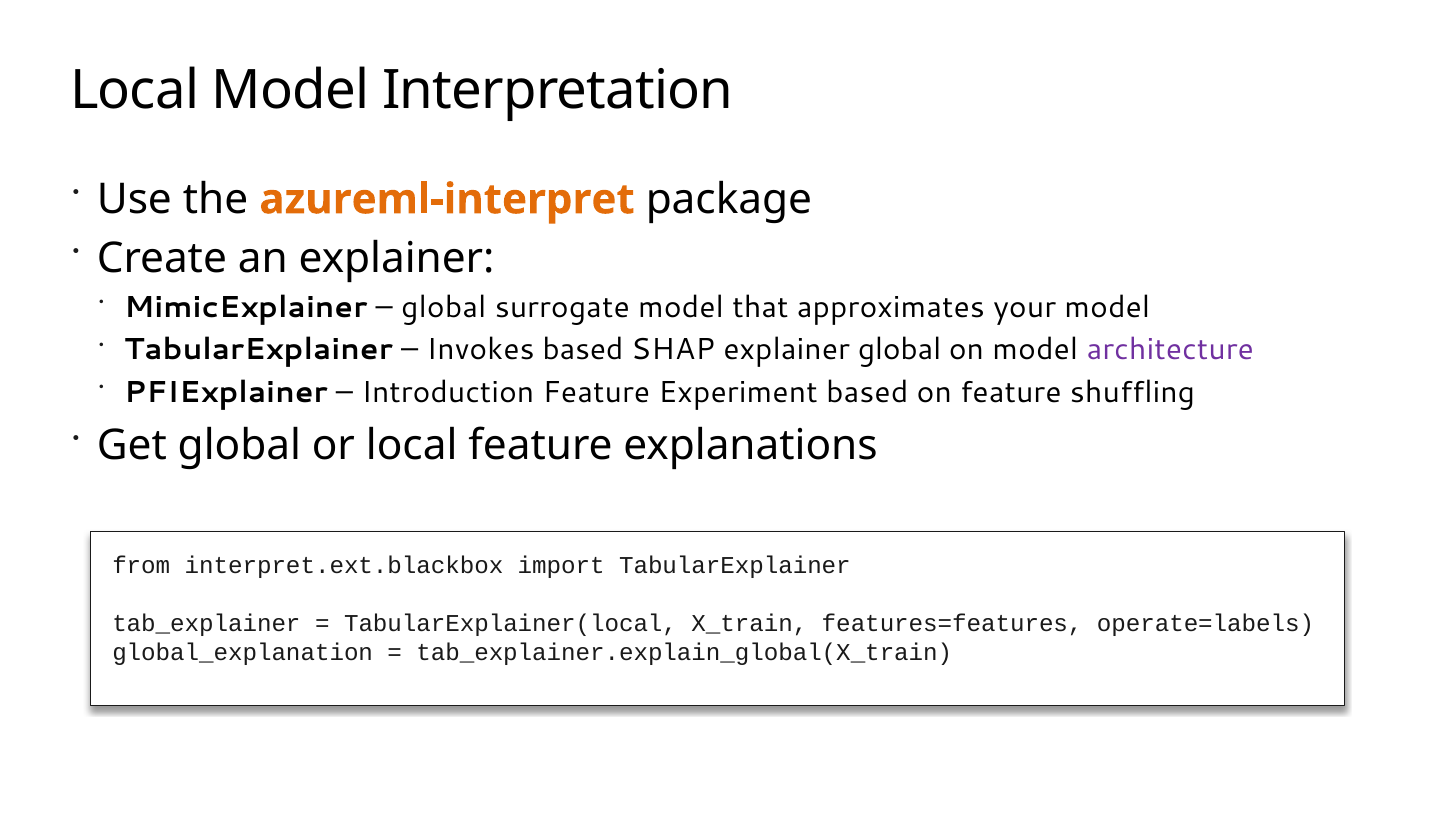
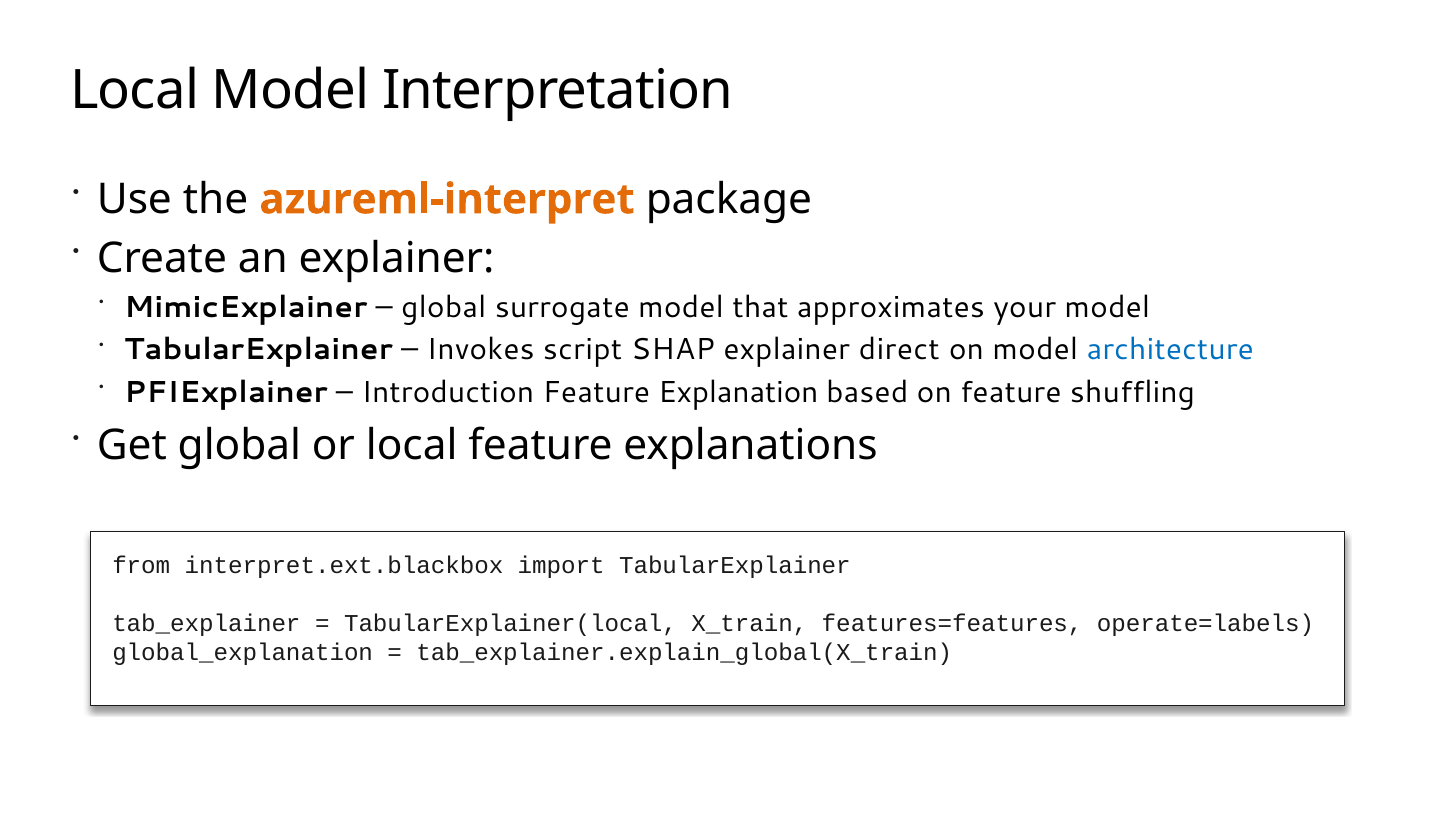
Invokes based: based -> script
explainer global: global -> direct
architecture colour: purple -> blue
Experiment: Experiment -> Explanation
